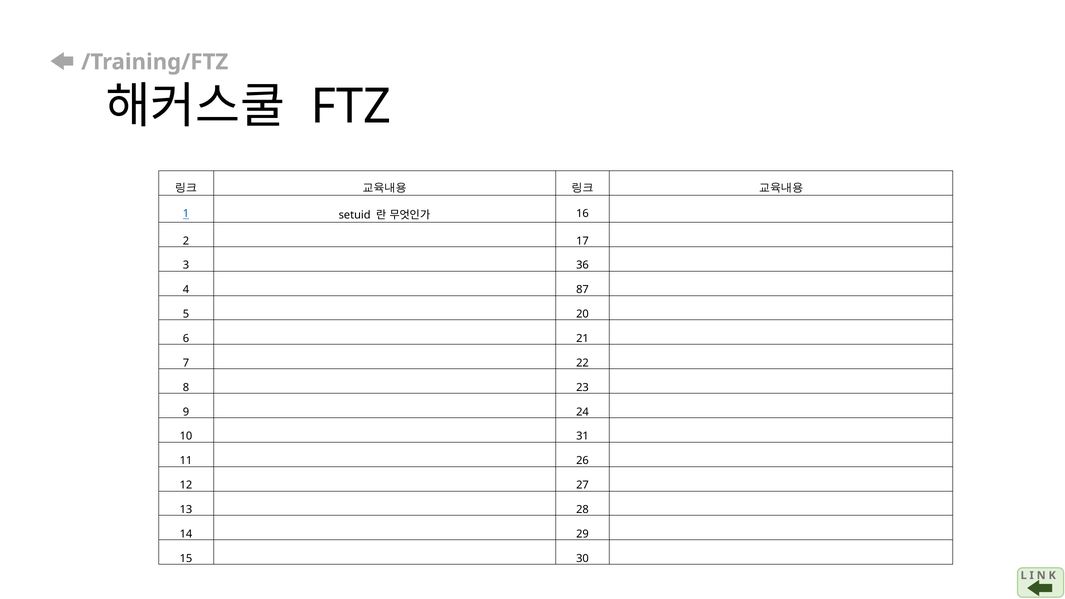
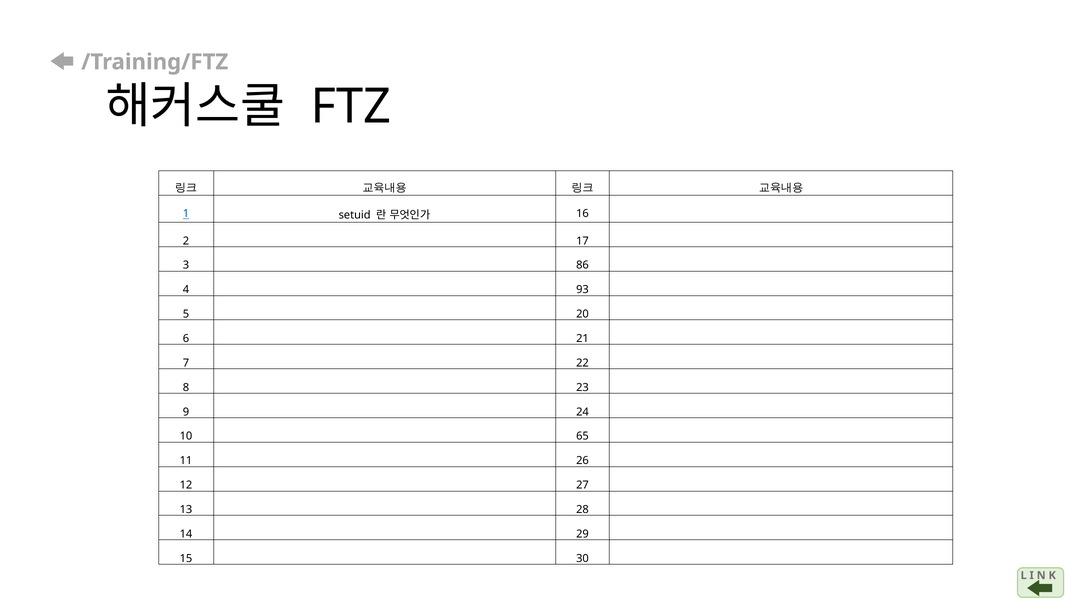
36: 36 -> 86
87: 87 -> 93
31: 31 -> 65
